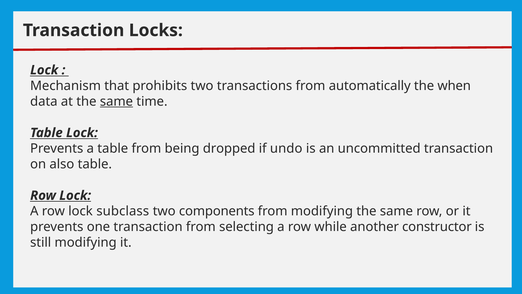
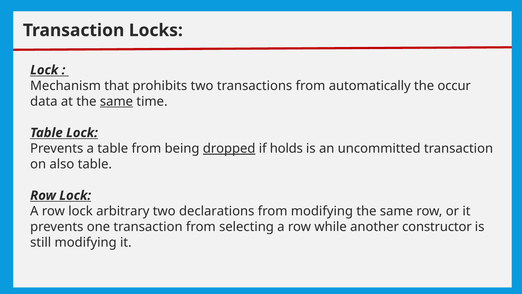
when: when -> occur
dropped underline: none -> present
undo: undo -> holds
subclass: subclass -> arbitrary
components: components -> declarations
